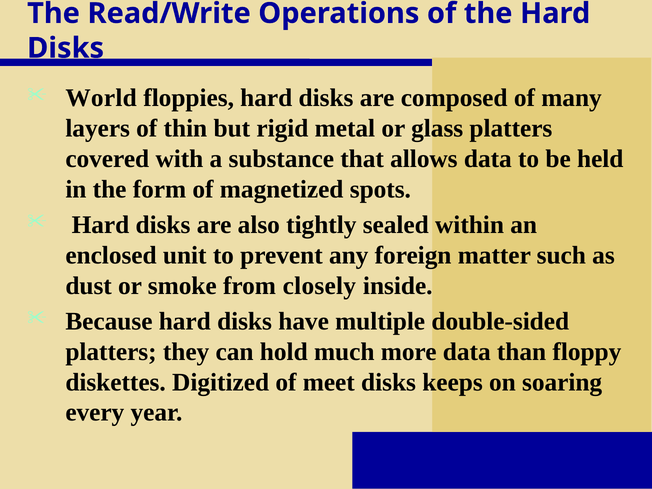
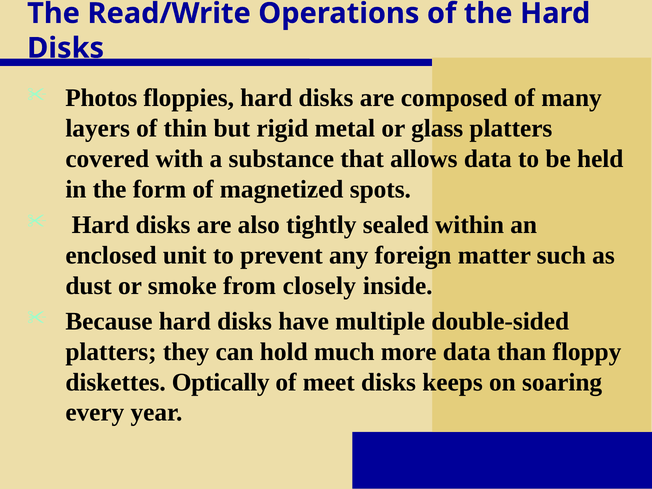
World: World -> Photos
Digitized: Digitized -> Optically
